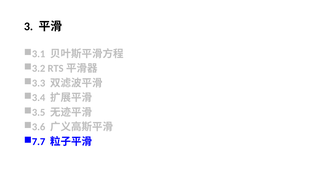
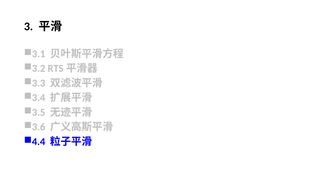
7.7: 7.7 -> 4.4
